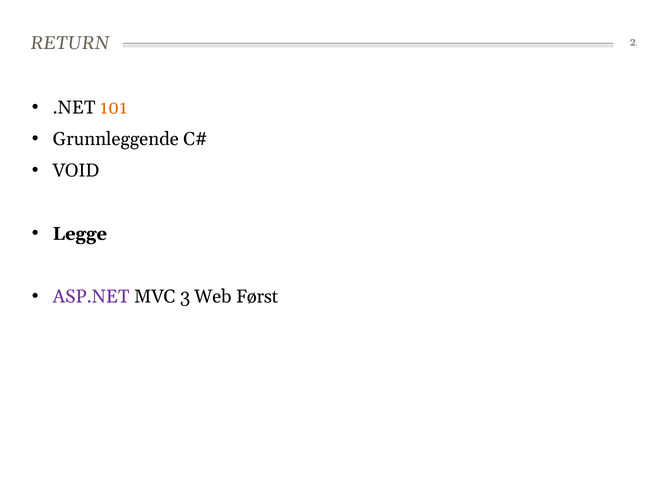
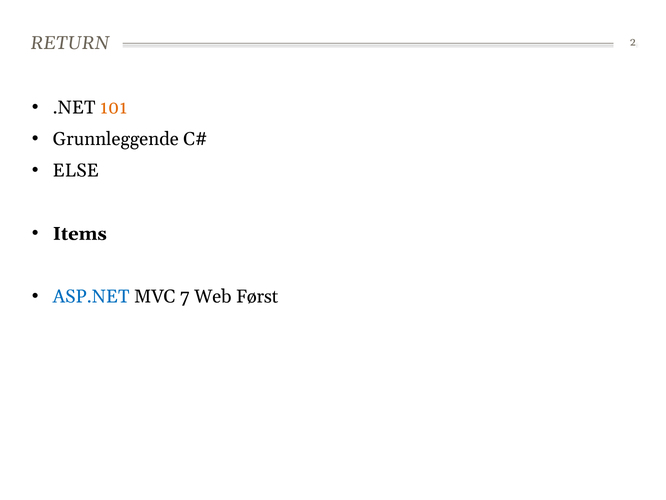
VOID: VOID -> ELSE
Legge: Legge -> Items
ASP.NET colour: purple -> blue
3: 3 -> 7
